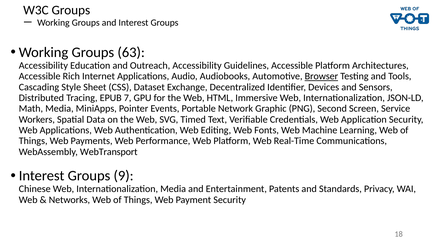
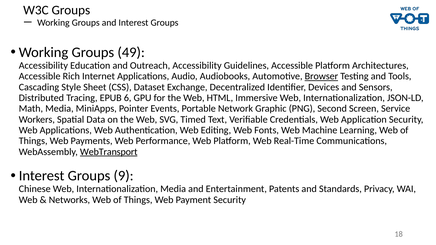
63: 63 -> 49
7: 7 -> 6
WebTransport underline: none -> present
